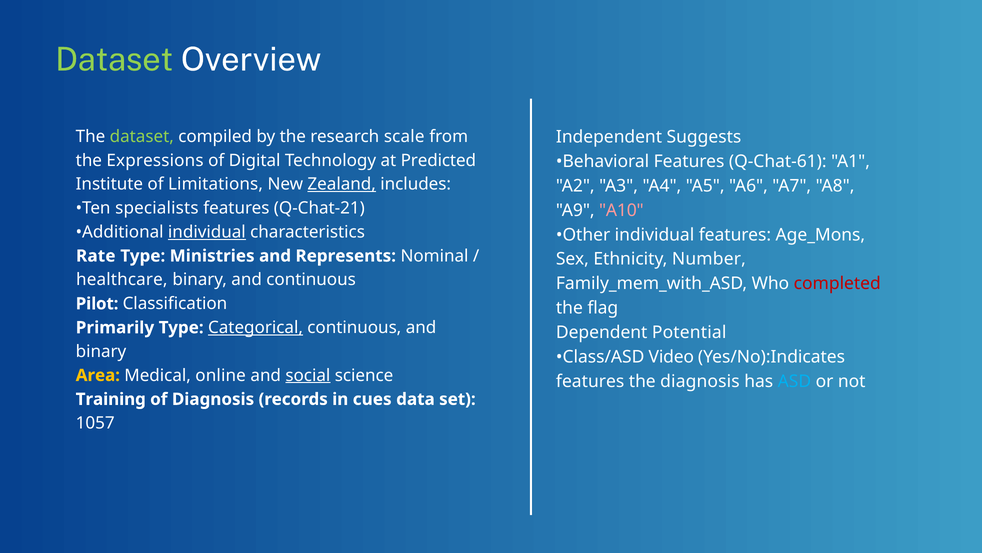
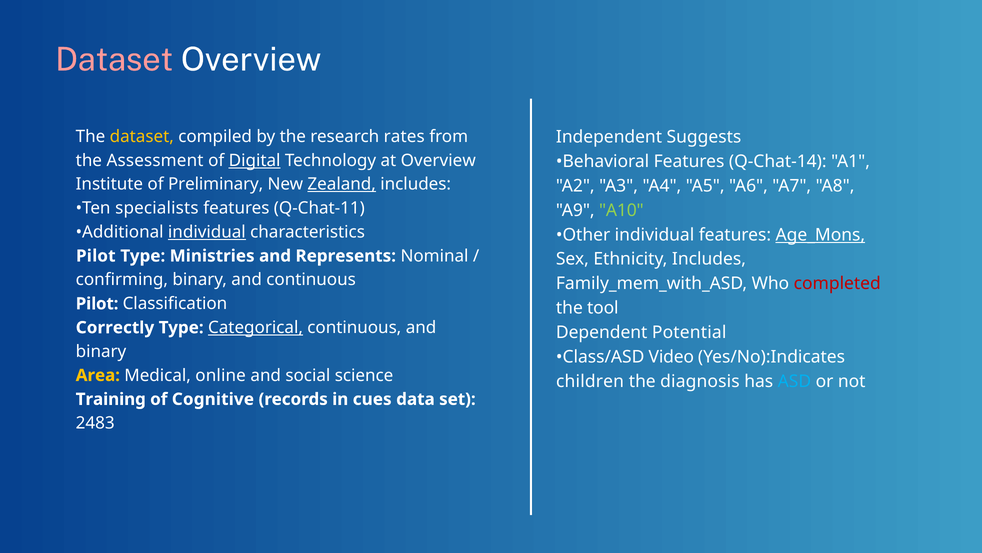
Dataset at (114, 60) colour: light green -> pink
dataset at (142, 136) colour: light green -> yellow
scale: scale -> rates
Expressions: Expressions -> Assessment
Digital underline: none -> present
at Predicted: Predicted -> Overview
Q-Chat-61: Q-Chat-61 -> Q-Chat-14
Limitations: Limitations -> Preliminary
Q-Chat-21: Q-Chat-21 -> Q-Chat-11
A10 colour: pink -> light green
Age_Mons underline: none -> present
Rate at (96, 256): Rate -> Pilot
Ethnicity Number: Number -> Includes
healthcare: healthcare -> confirming
flag: flag -> tool
Primarily: Primarily -> Correctly
social underline: present -> none
features at (590, 381): features -> children
of Diagnosis: Diagnosis -> Cognitive
1057: 1057 -> 2483
